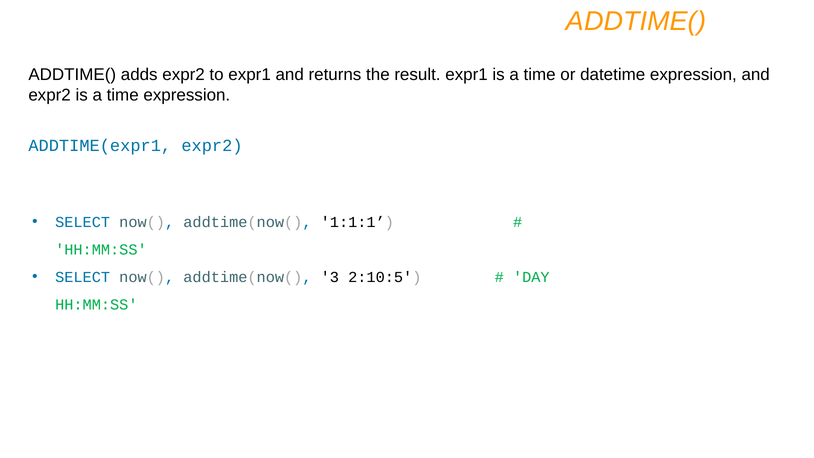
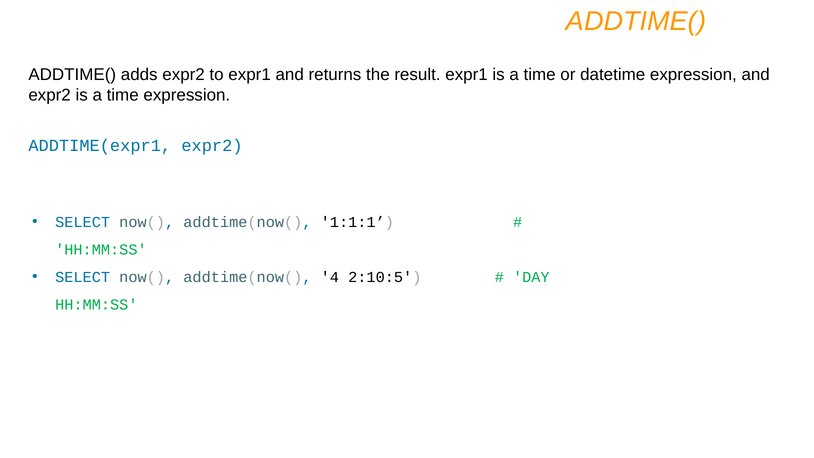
3: 3 -> 4
